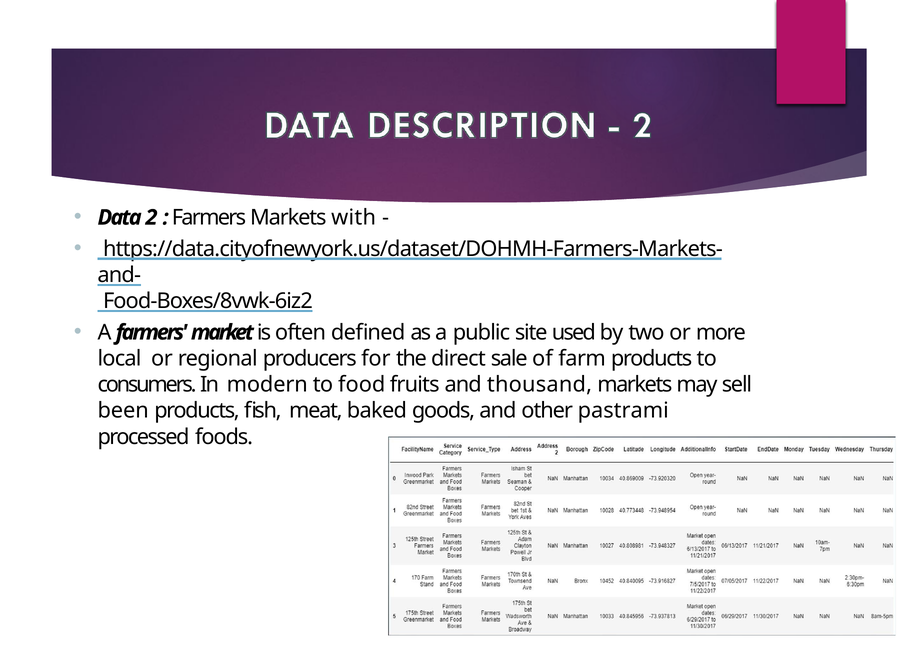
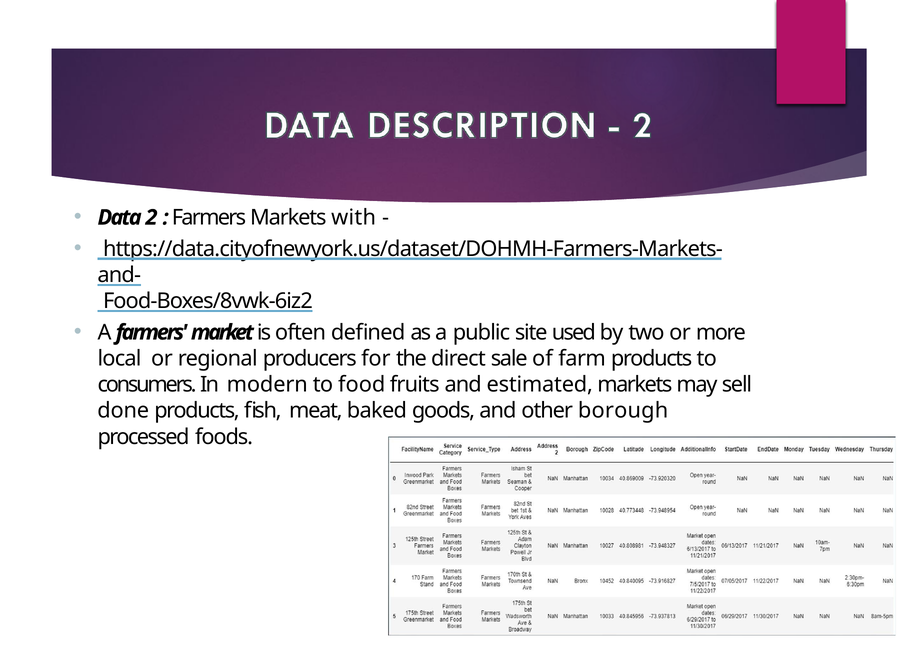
thousand: thousand -> estimated
been: been -> done
pastrami: pastrami -> borough
